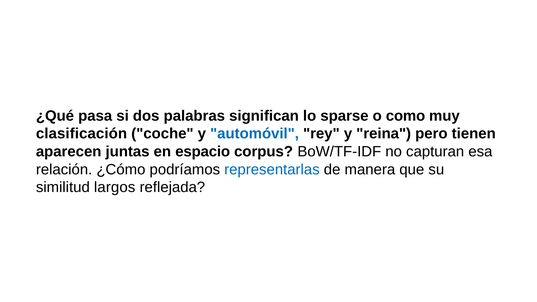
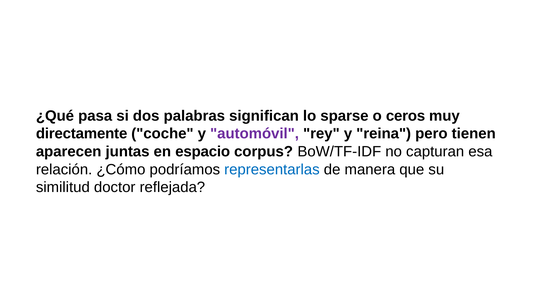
como: como -> ceros
clasificación: clasificación -> directamente
automóvil colour: blue -> purple
largos: largos -> doctor
